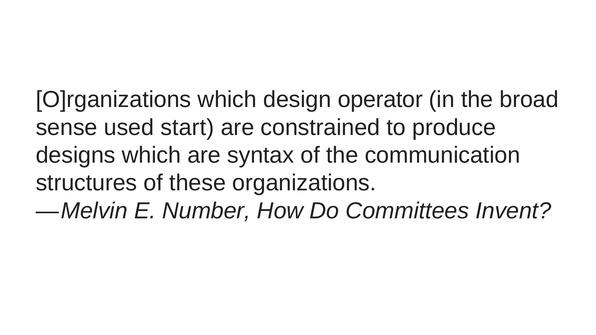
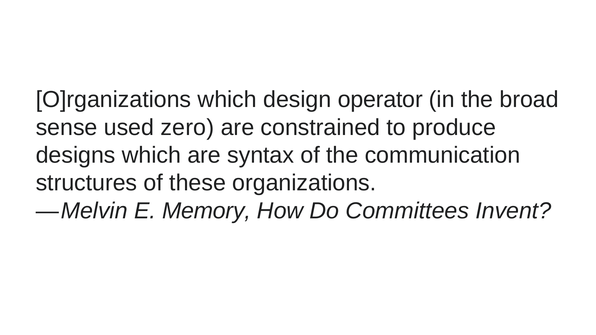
start: start -> zero
Number: Number -> Memory
